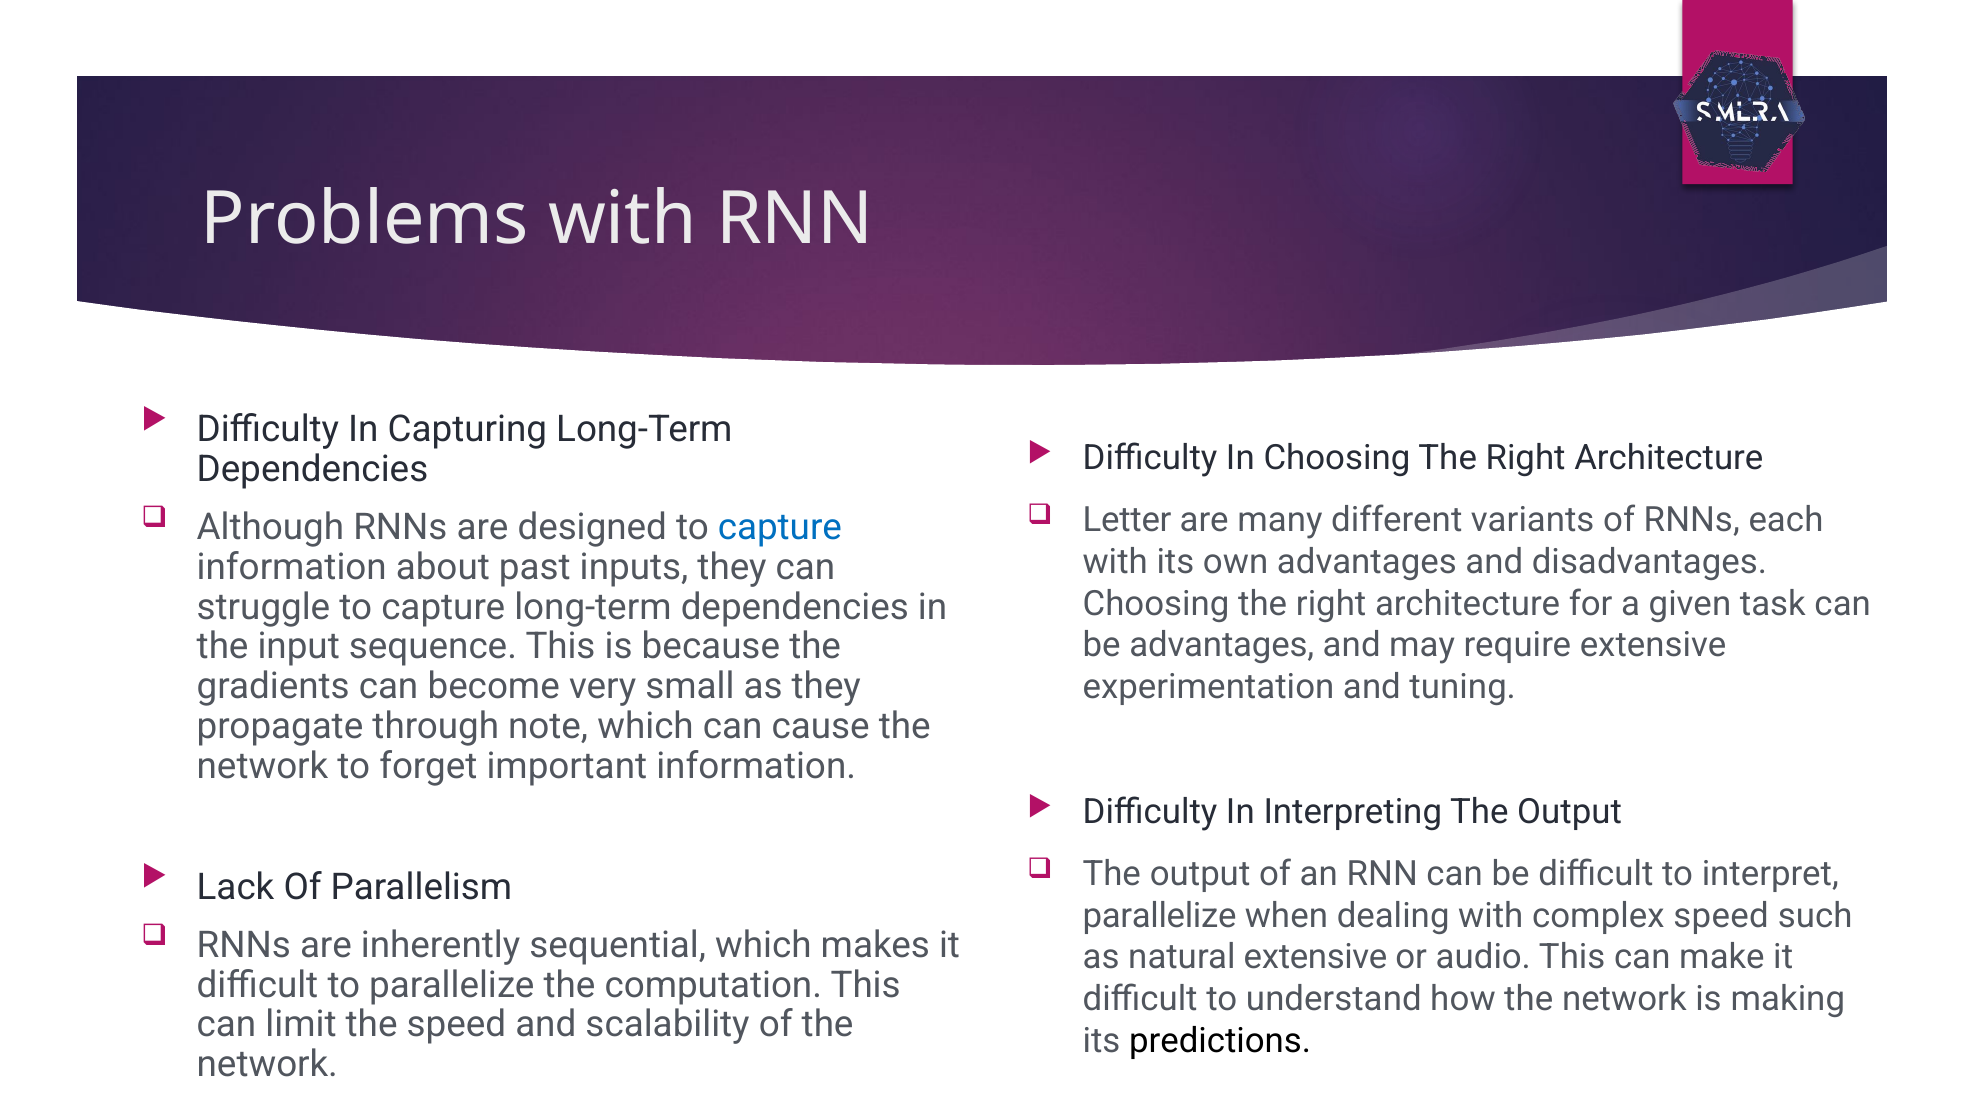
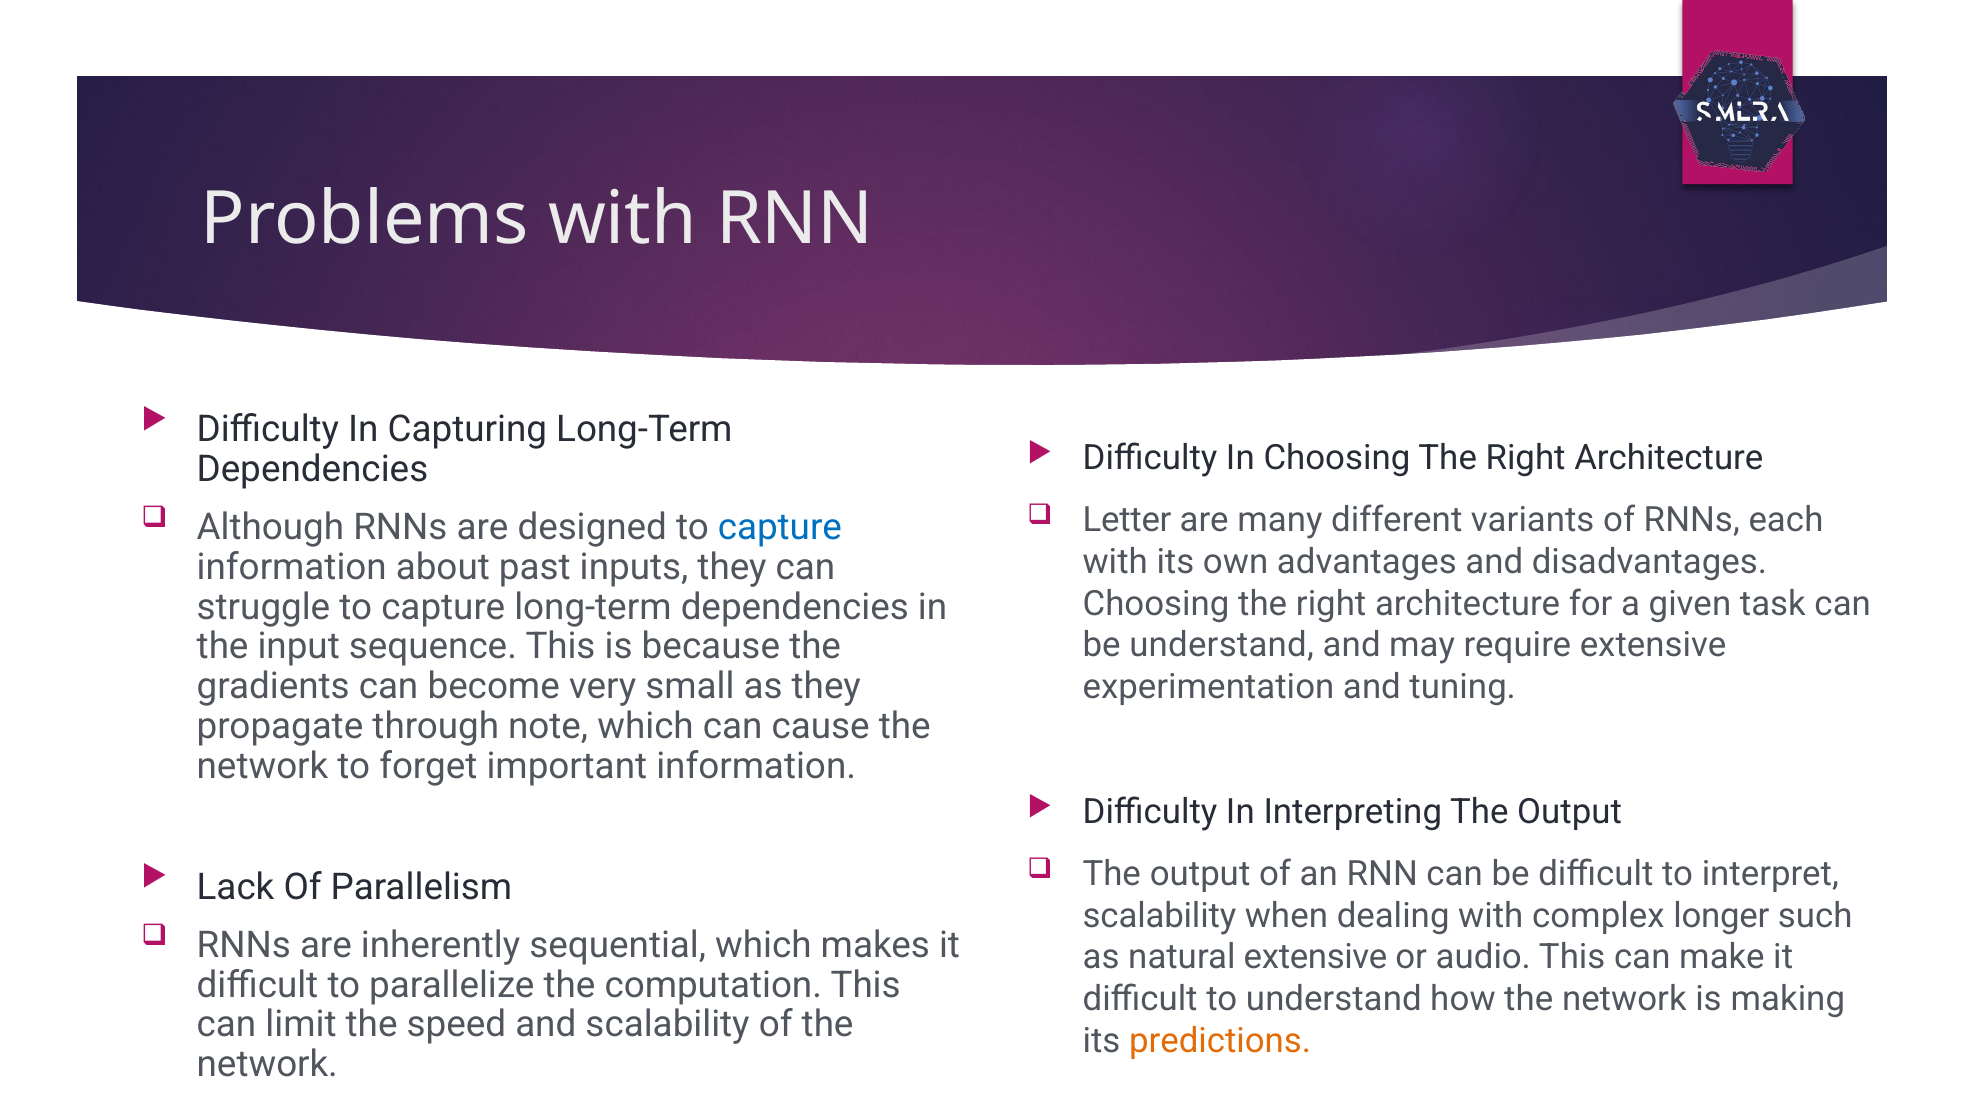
be advantages: advantages -> understand
parallelize at (1160, 916): parallelize -> scalability
complex speed: speed -> longer
predictions colour: black -> orange
